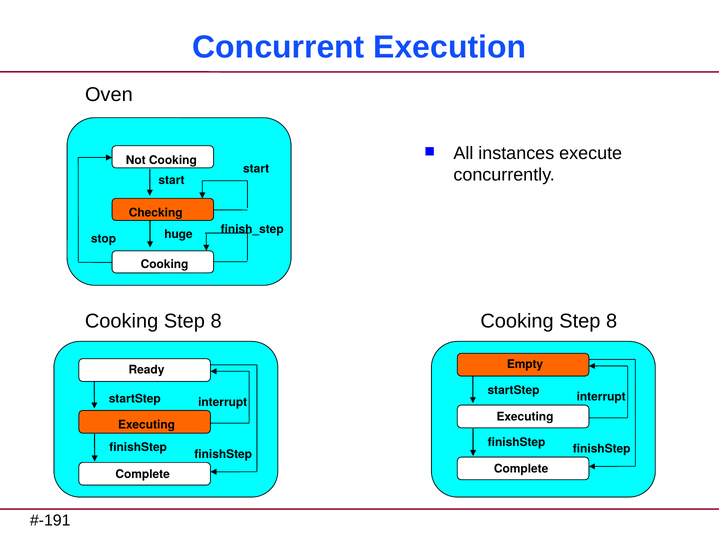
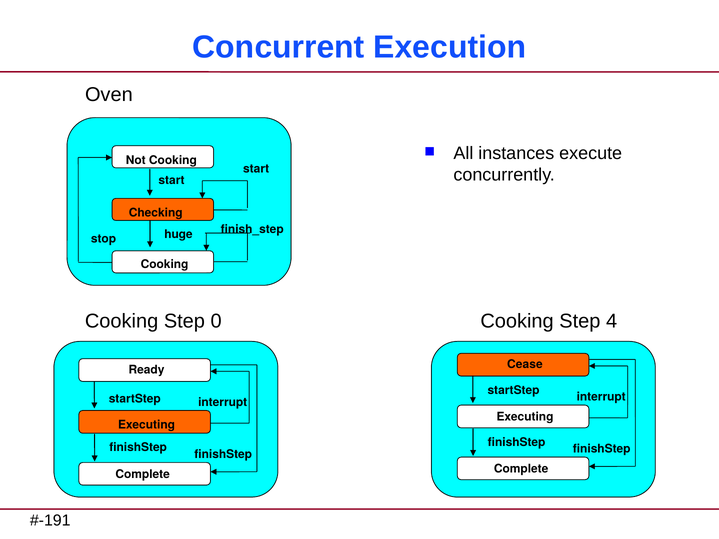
8 at (216, 321): 8 -> 0
8 at (612, 321): 8 -> 4
Empty: Empty -> Cease
